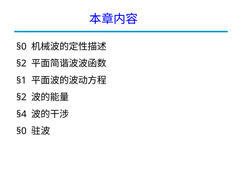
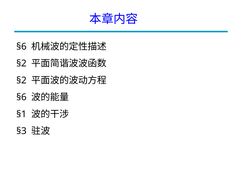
§0 at (21, 47): §0 -> §6
§1 at (21, 81): §1 -> §2
§2 at (21, 98): §2 -> §6
§4: §4 -> §1
§0 at (21, 131): §0 -> §3
